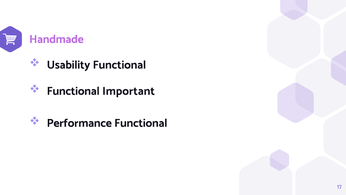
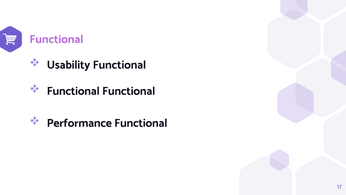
Handmade at (56, 39): Handmade -> Functional
Functional Important: Important -> Functional
